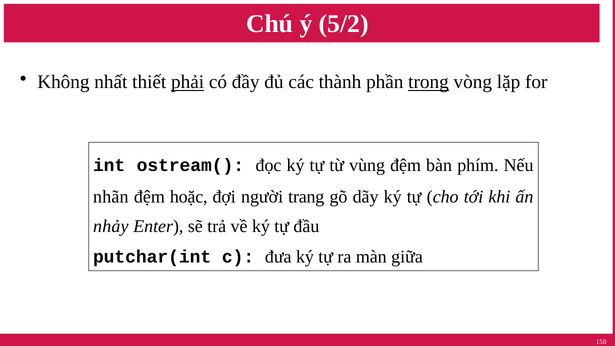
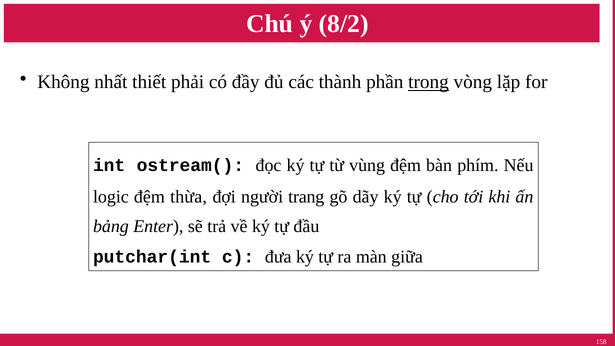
5/2: 5/2 -> 8/2
phải underline: present -> none
nhãn: nhãn -> logic
hoặc: hoặc -> thừa
nhảy: nhảy -> bảng
